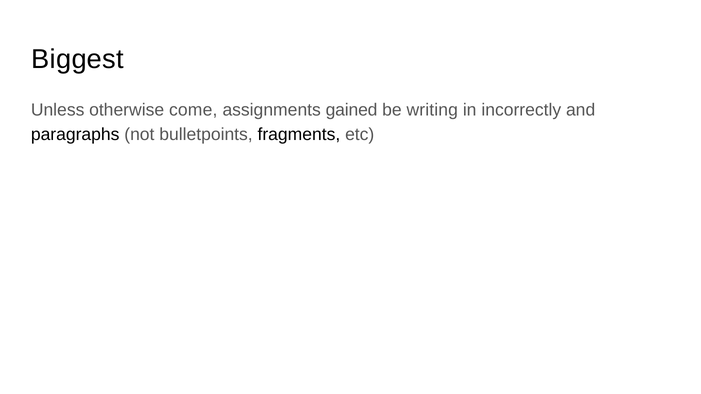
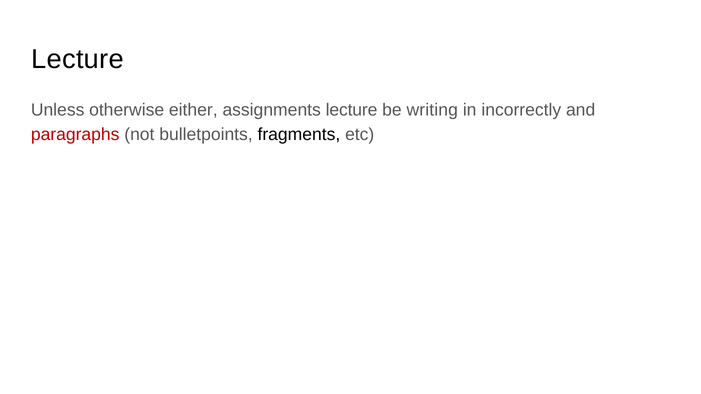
Biggest at (78, 59): Biggest -> Lecture
come: come -> either
assignments gained: gained -> lecture
paragraphs colour: black -> red
